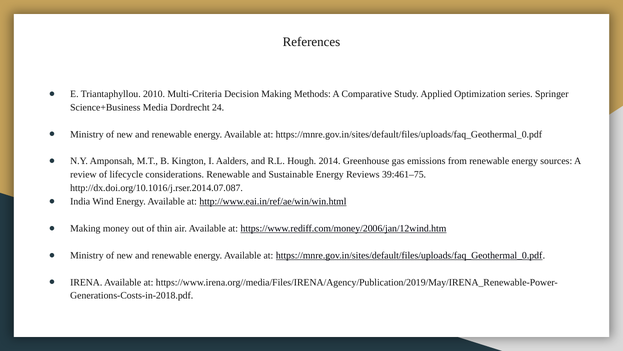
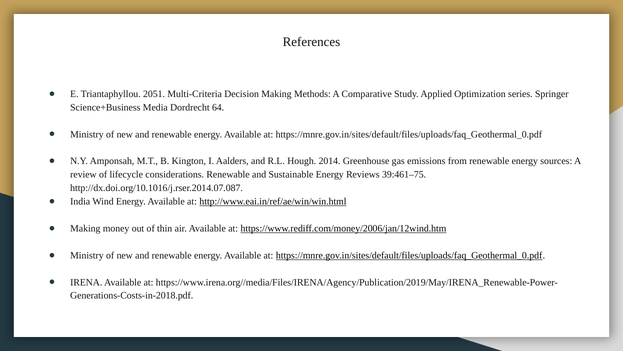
2010: 2010 -> 2051
24: 24 -> 64
